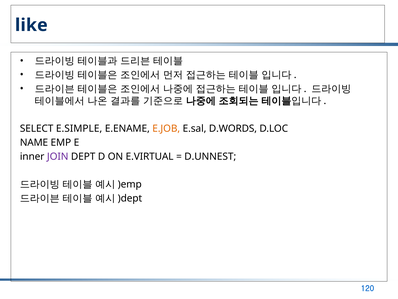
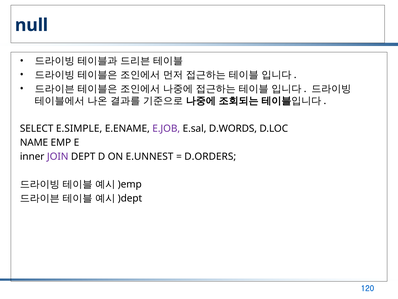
like: like -> null
E.JOB colour: orange -> purple
E.VIRTUAL: E.VIRTUAL -> E.UNNEST
D.UNNEST: D.UNNEST -> D.ORDERS
